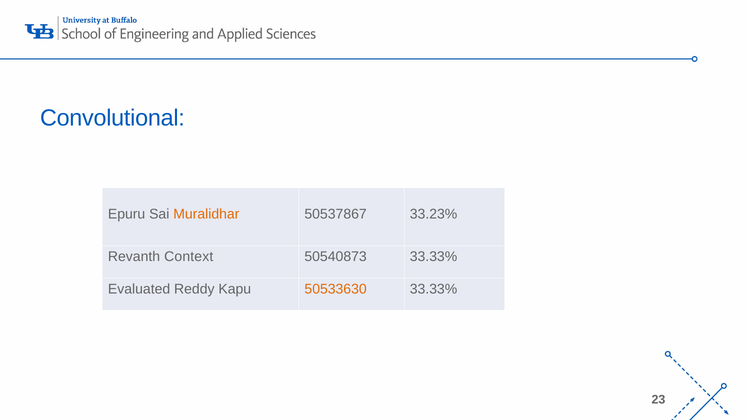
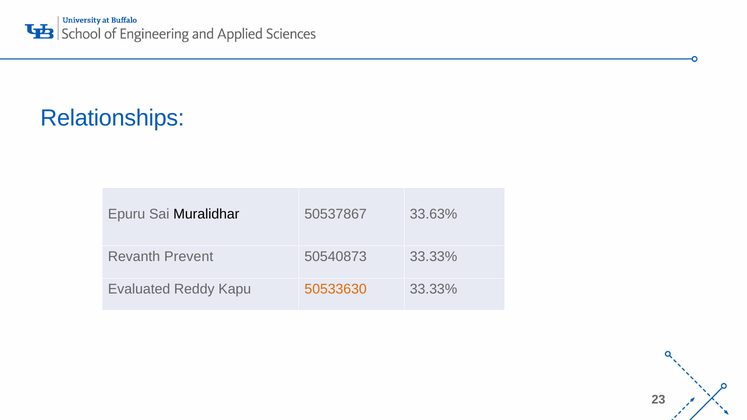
Convolutional: Convolutional -> Relationships
Muralidhar colour: orange -> black
33.23%: 33.23% -> 33.63%
Context: Context -> Prevent
